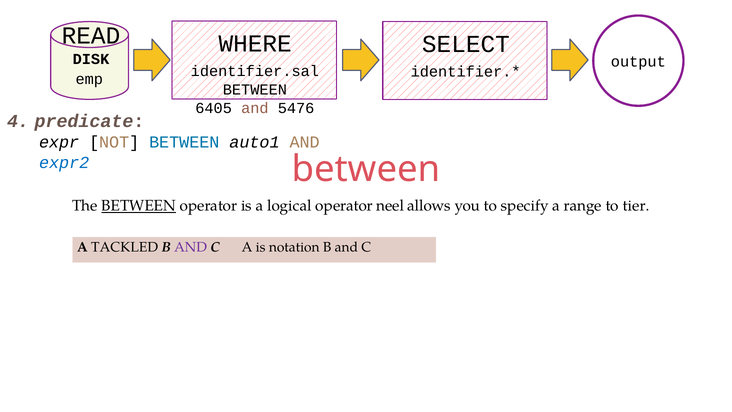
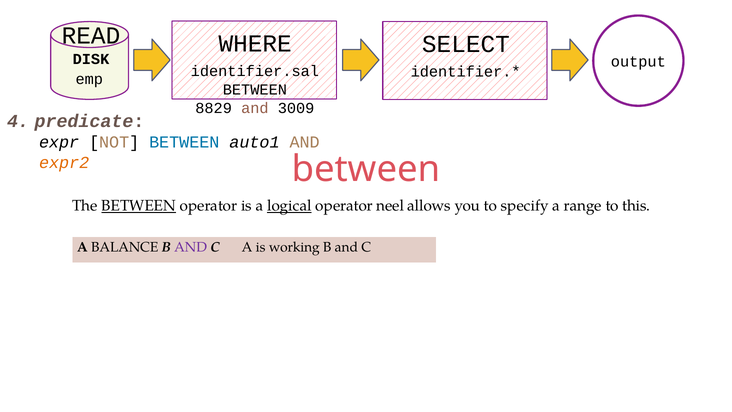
6405: 6405 -> 8829
5476: 5476 -> 3009
expr2 colour: blue -> orange
logical underline: none -> present
tier: tier -> this
TACKLED: TACKLED -> BALANCE
notation: notation -> working
